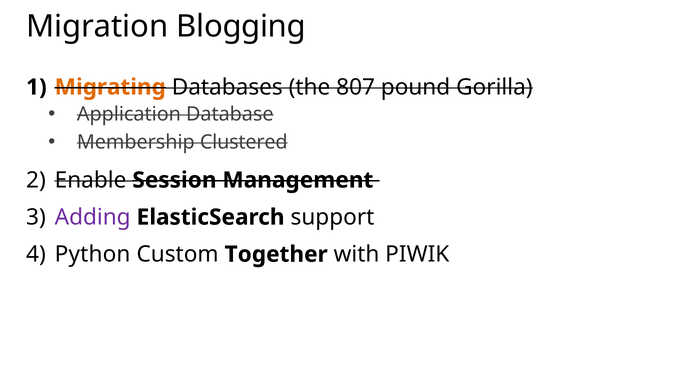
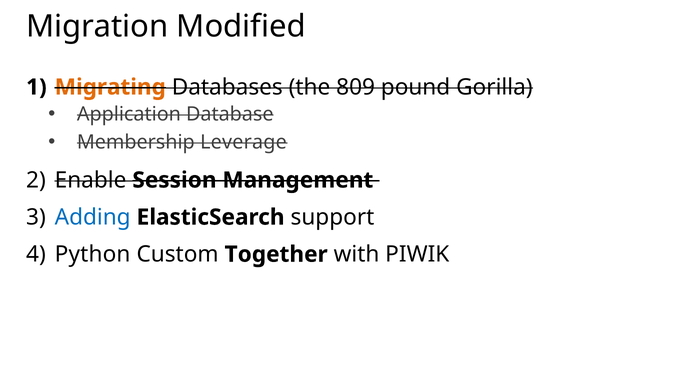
Blogging: Blogging -> Modified
807: 807 -> 809
Clustered: Clustered -> Leverage
Adding colour: purple -> blue
